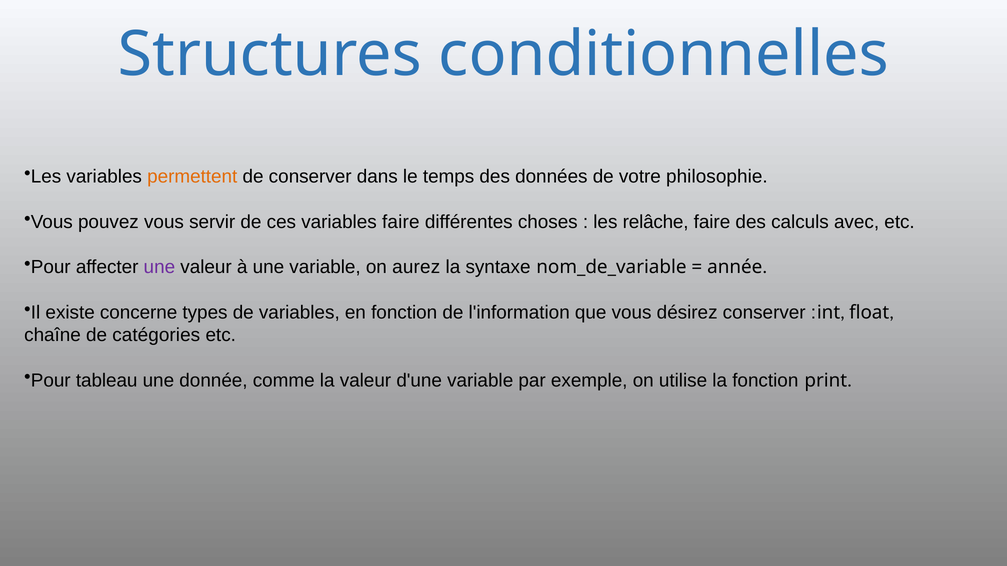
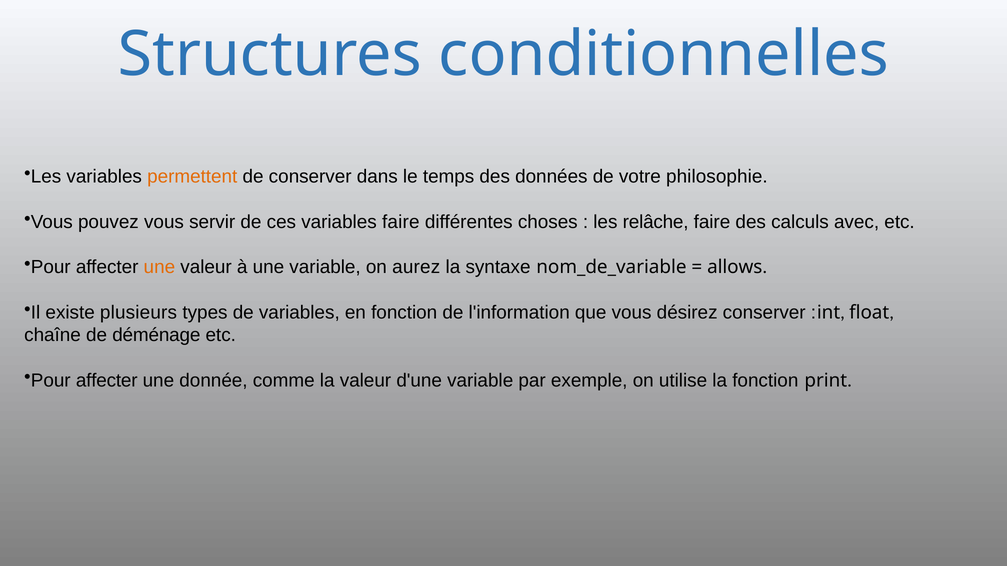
une at (159, 267) colour: purple -> orange
année: année -> allows
concerne: concerne -> plusieurs
catégories: catégories -> déménage
tableau at (107, 381): tableau -> affecter
